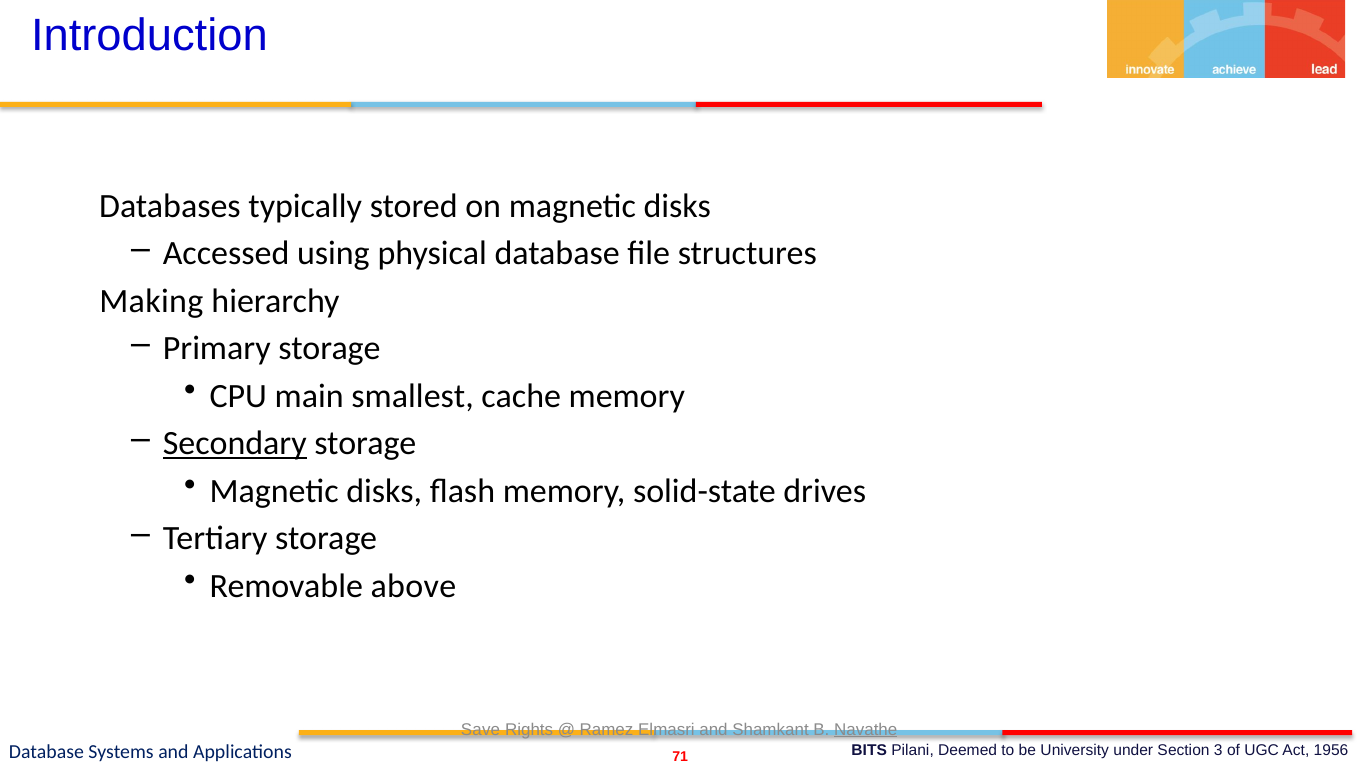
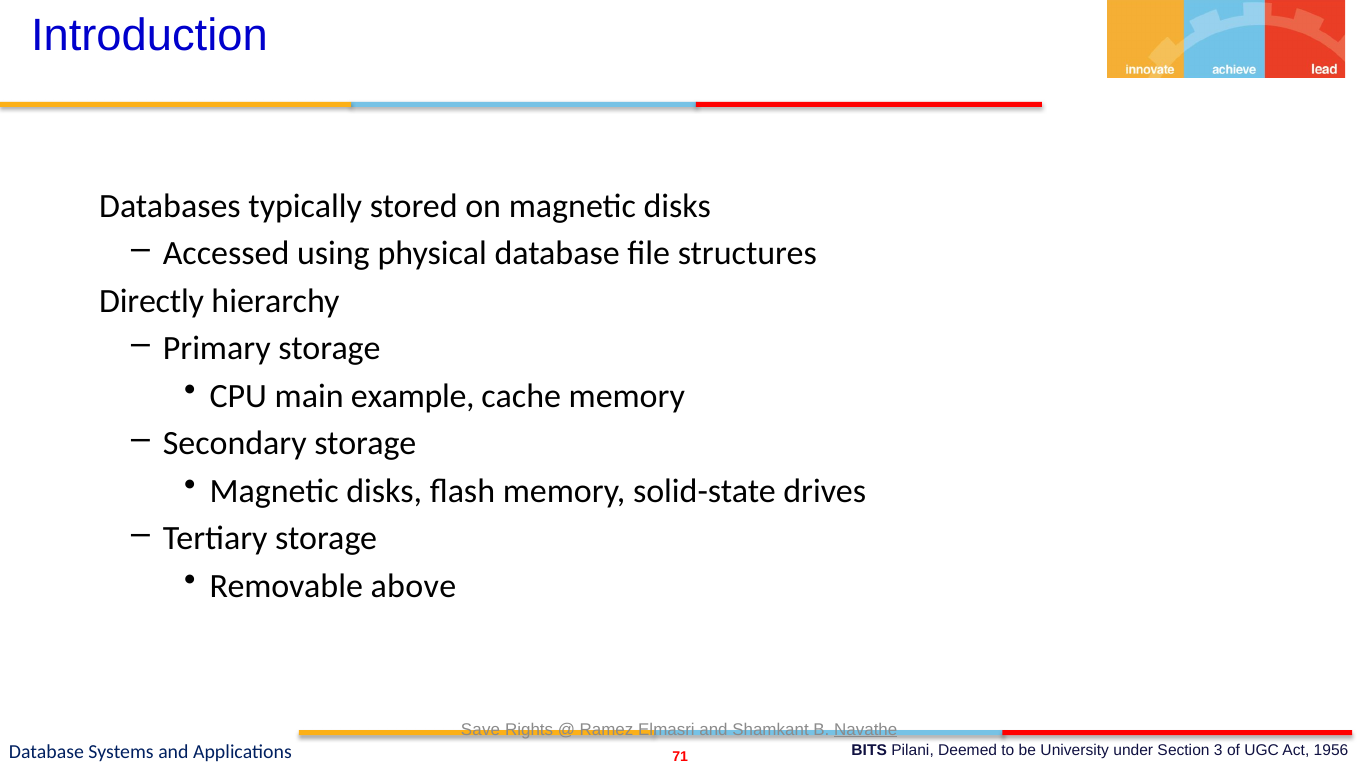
Making: Making -> Directly
smallest: smallest -> example
Secondary underline: present -> none
